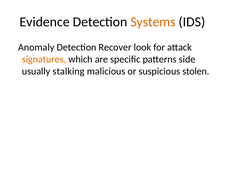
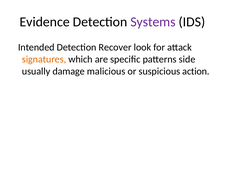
Systems colour: orange -> purple
Anomaly: Anomaly -> Intended
stalking: stalking -> damage
stolen: stolen -> action
